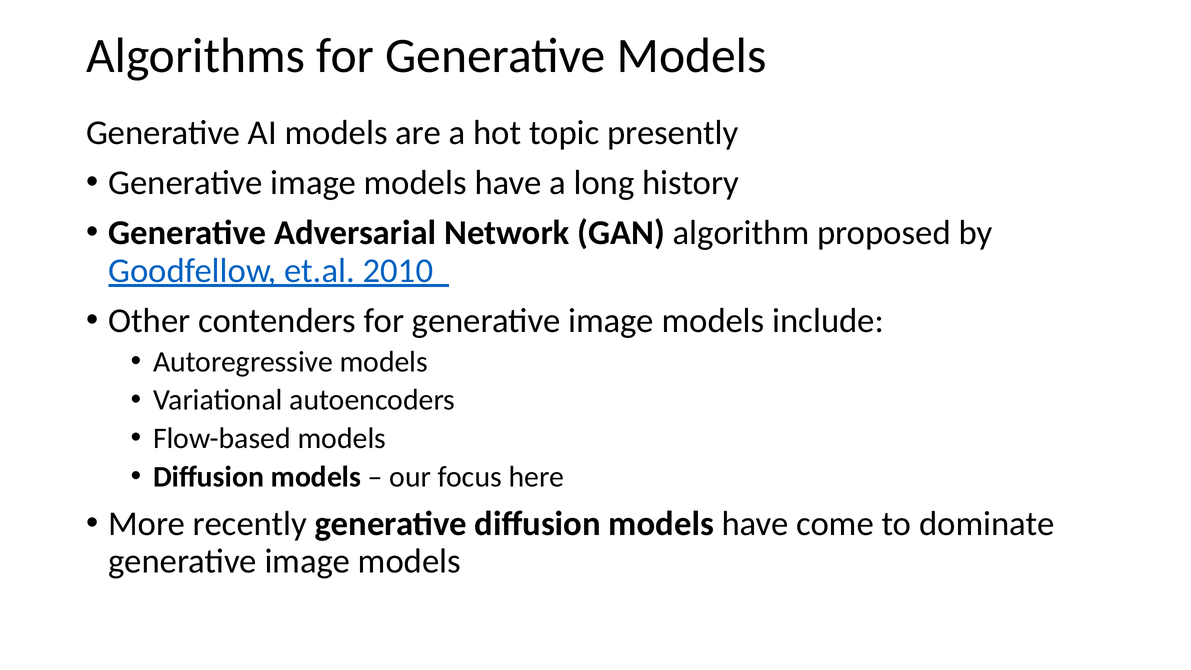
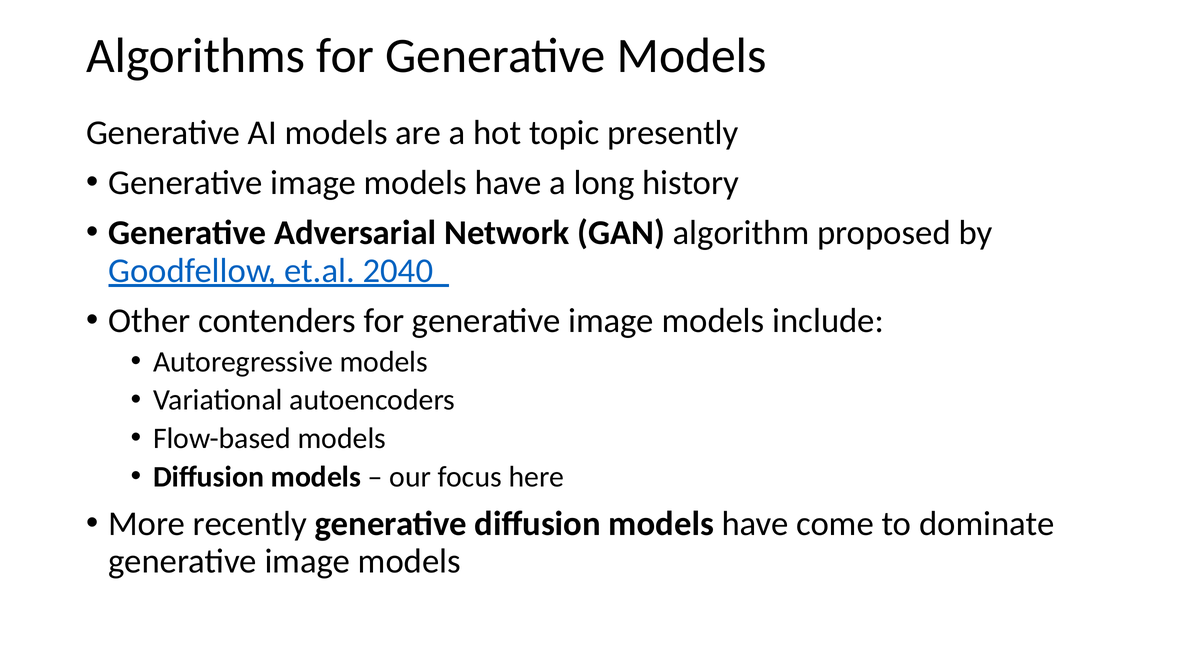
2010: 2010 -> 2040
